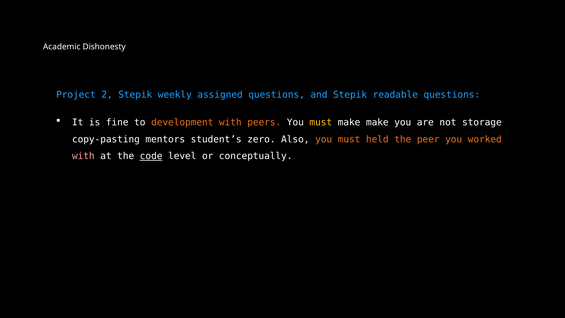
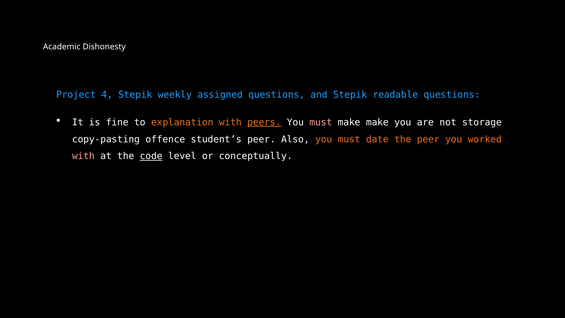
2: 2 -> 4
development: development -> explanation
peers underline: none -> present
must at (321, 122) colour: yellow -> pink
mentors: mentors -> offence
student’s zero: zero -> peer
held: held -> date
